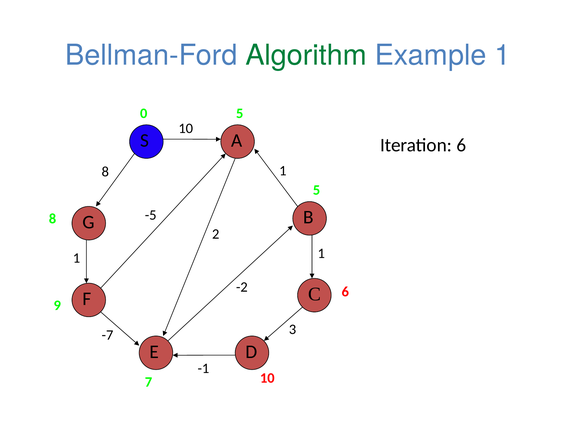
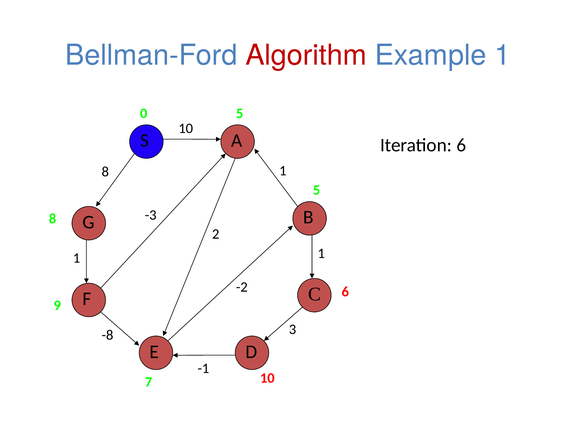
Algorithm colour: green -> red
-5: -5 -> -3
-7: -7 -> -8
